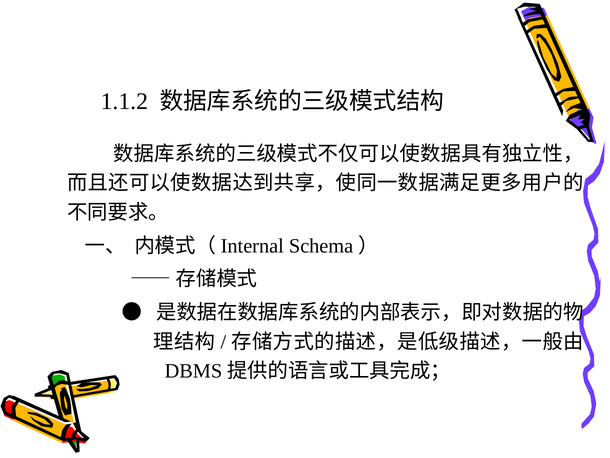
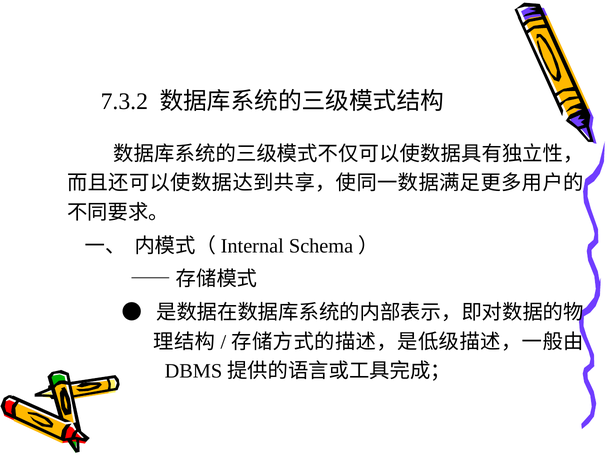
1.1.2: 1.1.2 -> 7.3.2
